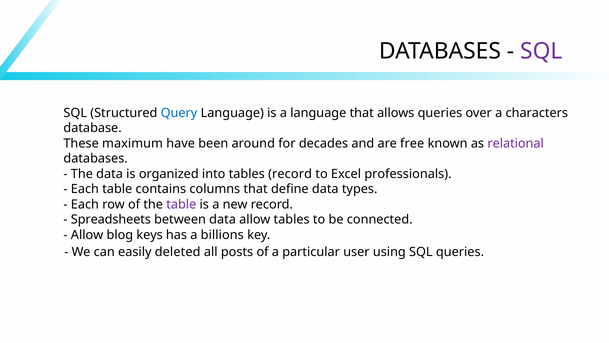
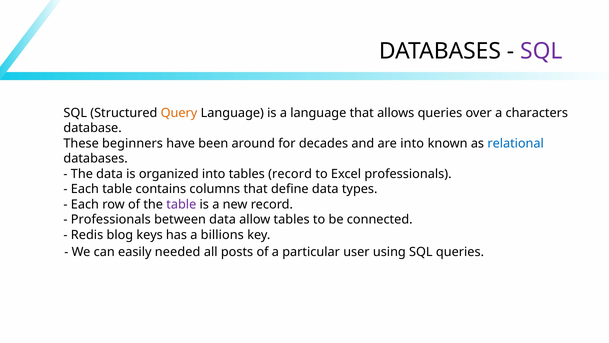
Query colour: blue -> orange
maximum: maximum -> beginners
are free: free -> into
relational colour: purple -> blue
Spreadsheets at (111, 219): Spreadsheets -> Professionals
Allow at (87, 235): Allow -> Redis
deleted: deleted -> needed
